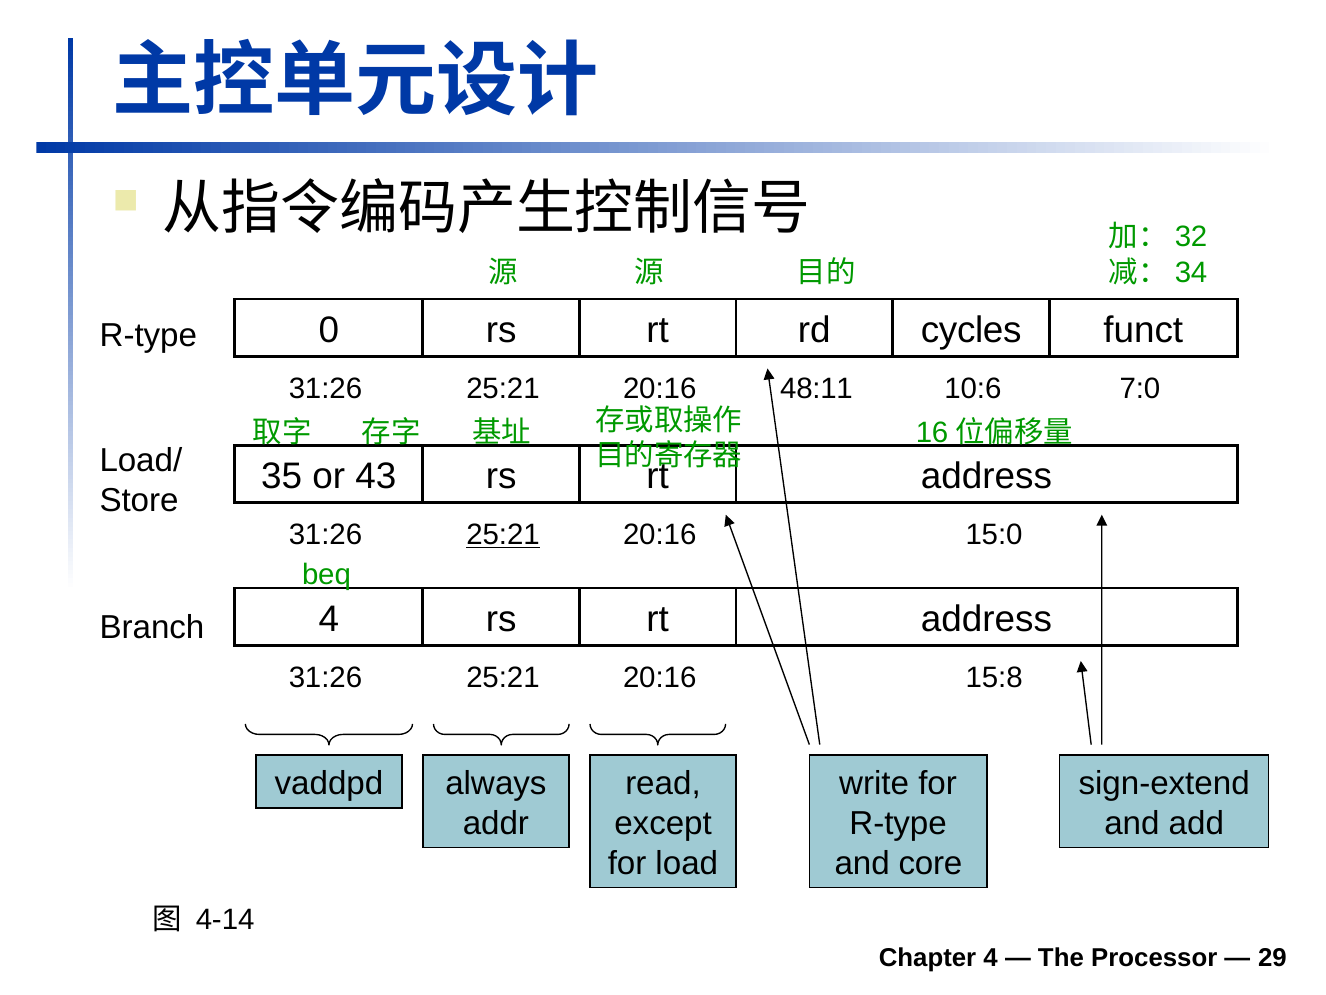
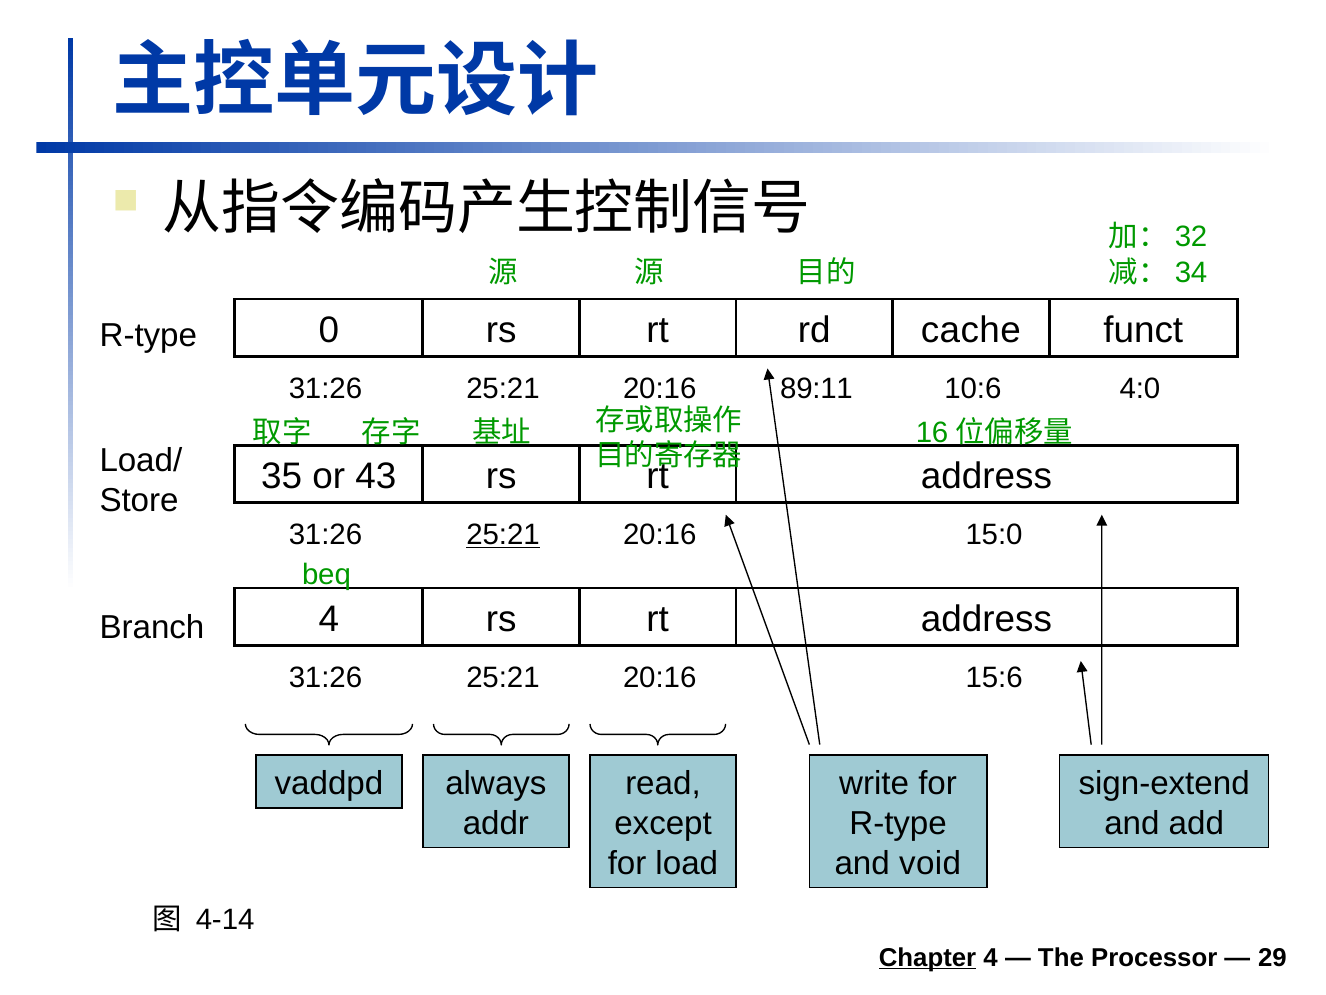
cycles: cycles -> cache
48:11: 48:11 -> 89:11
7:0: 7:0 -> 4:0
15:8: 15:8 -> 15:6
core: core -> void
Chapter underline: none -> present
